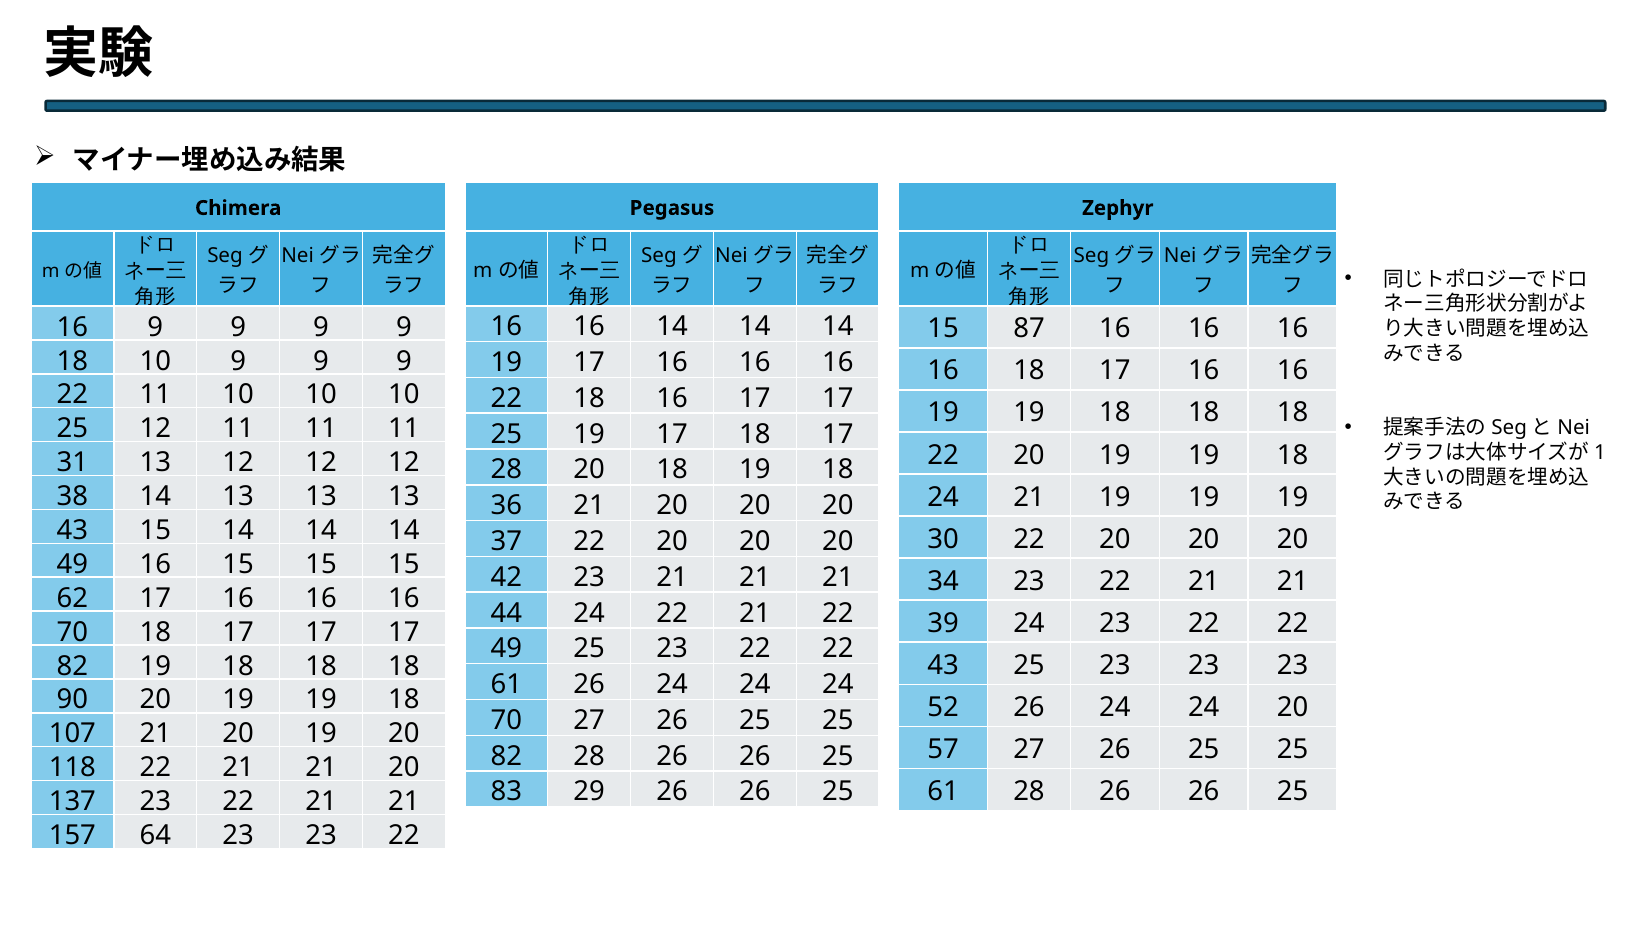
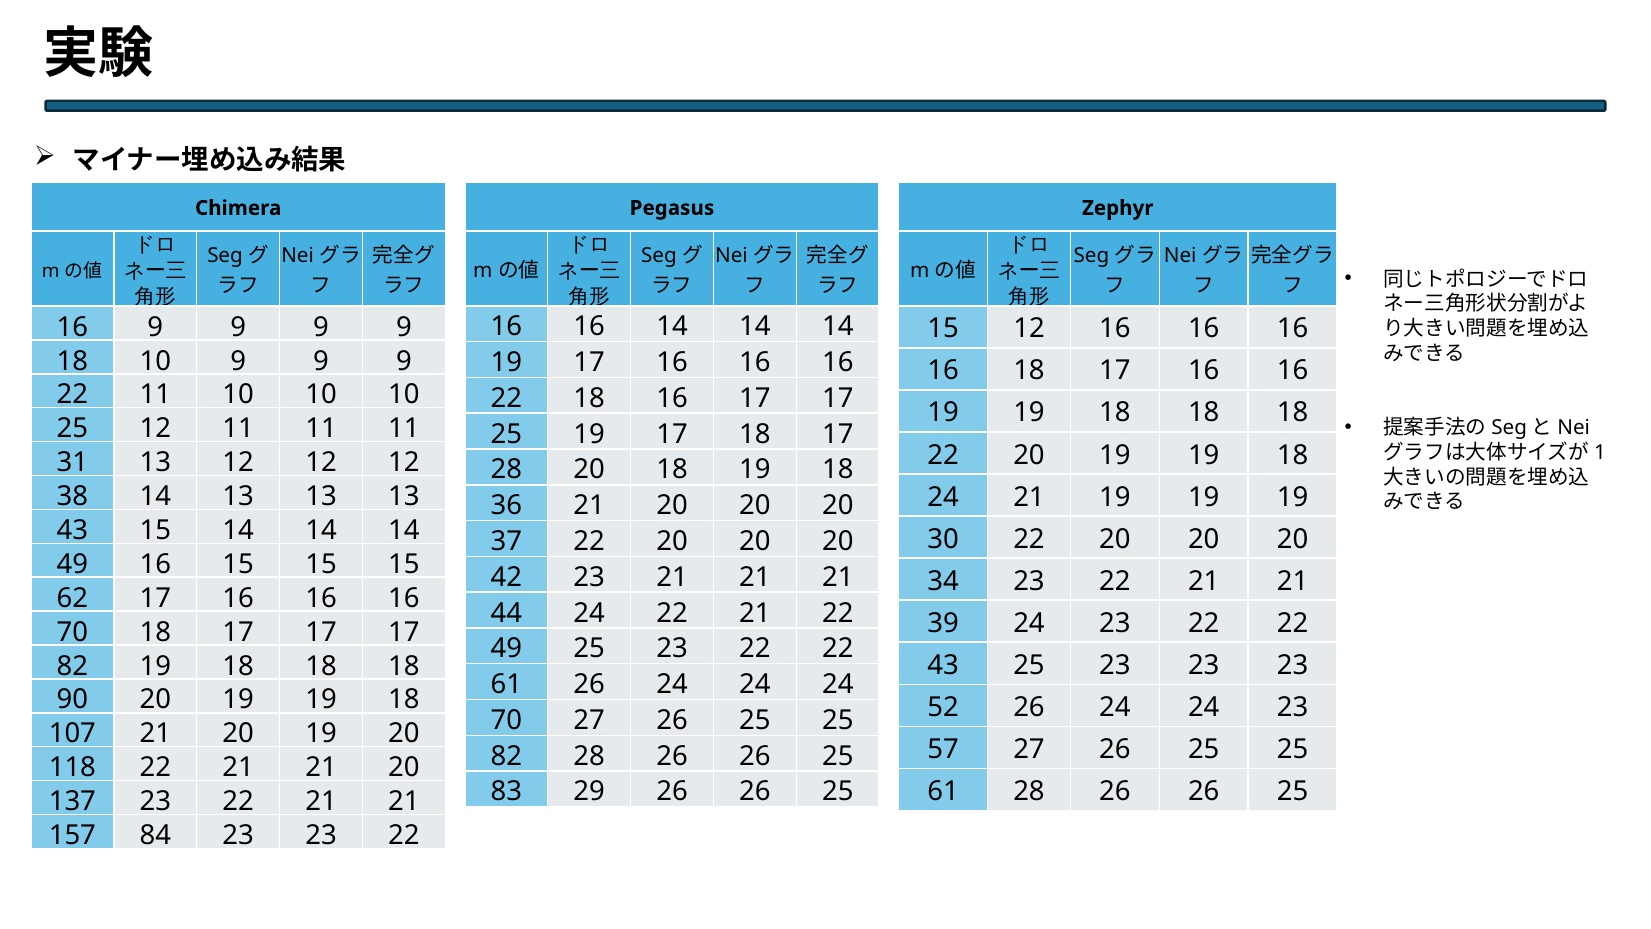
15 87: 87 -> 12
24 24 20: 20 -> 23
64: 64 -> 84
